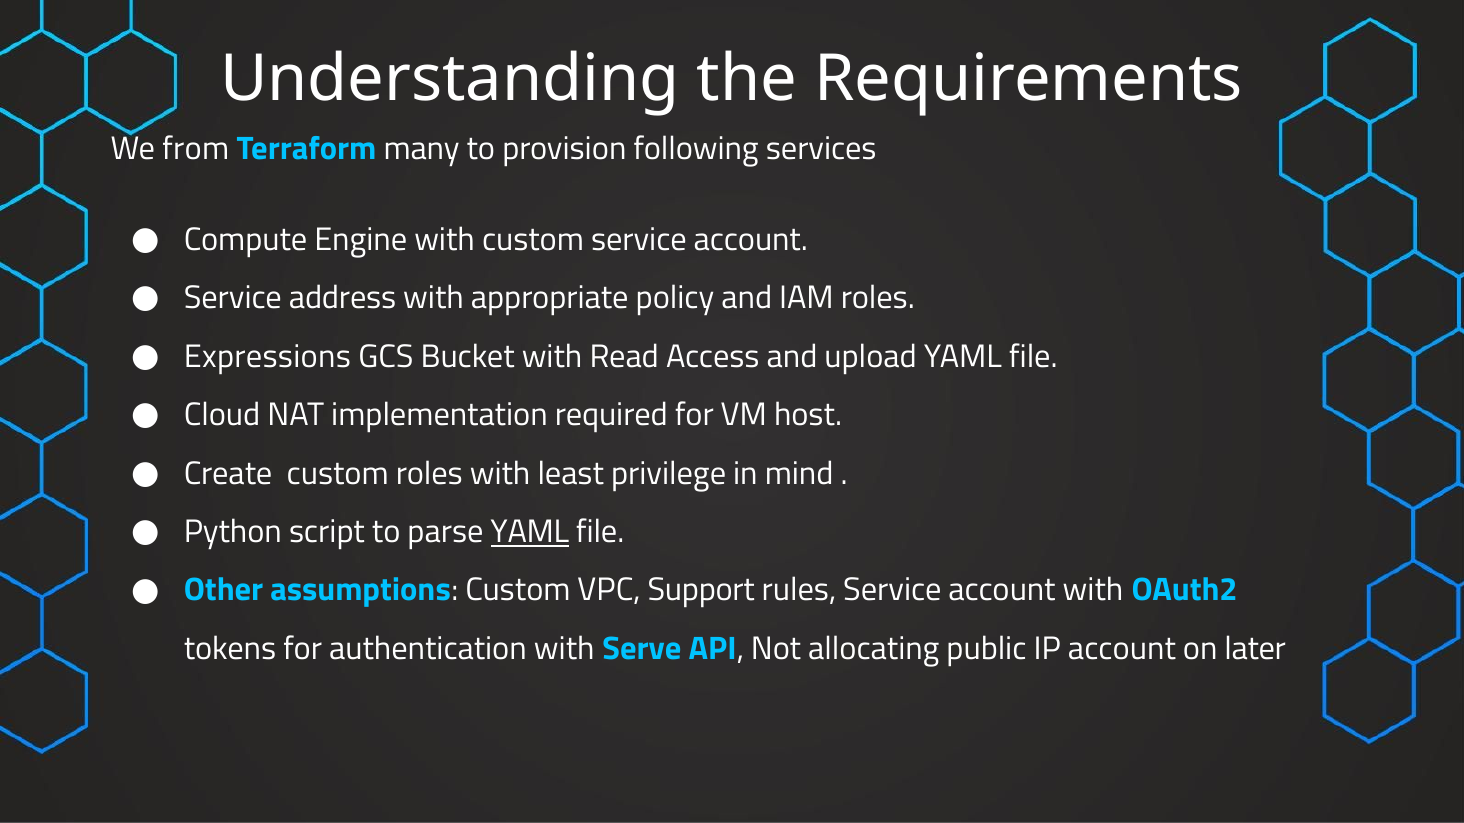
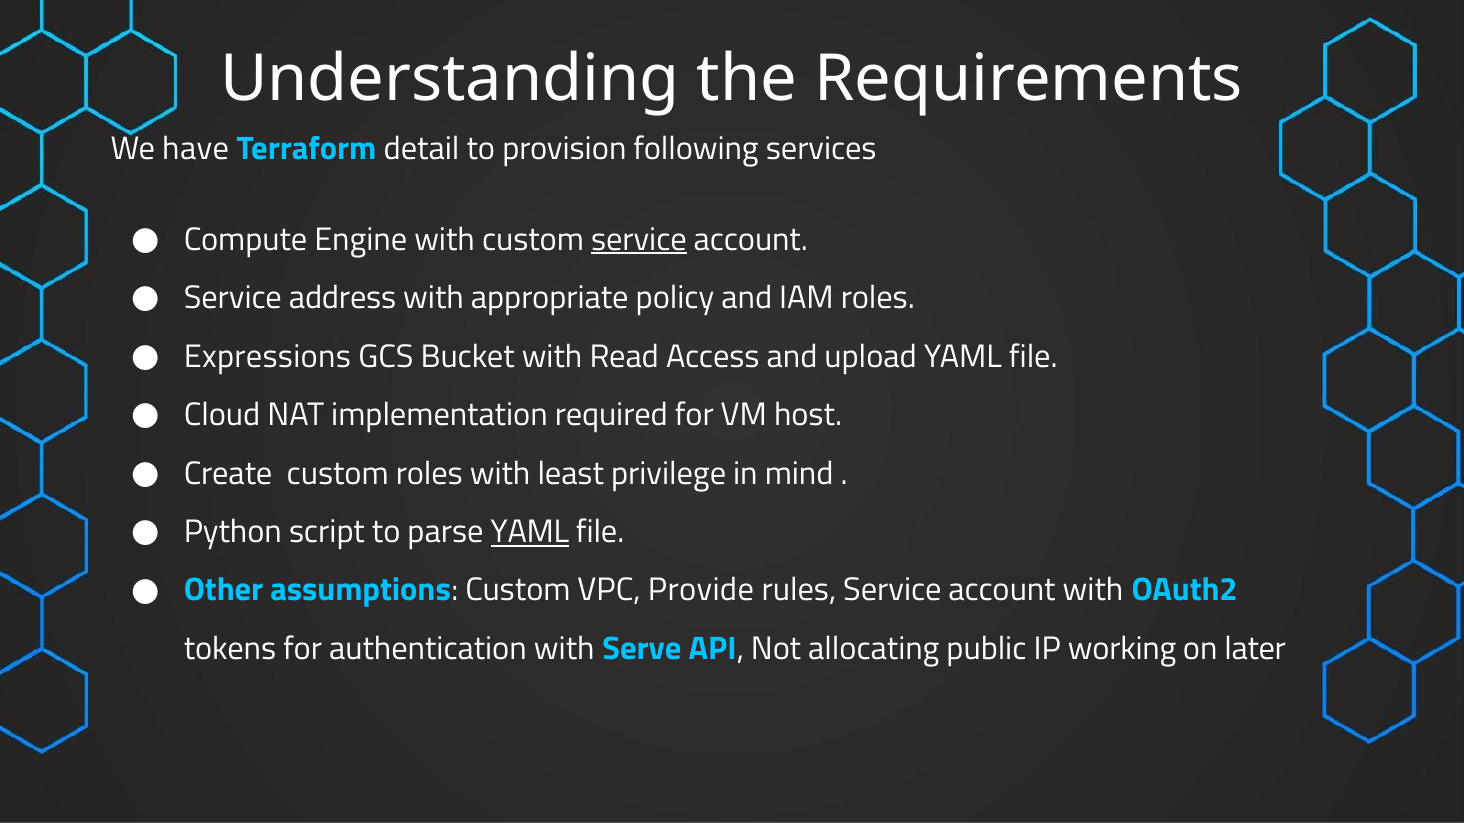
from: from -> have
many: many -> detail
service at (639, 240) underline: none -> present
Support: Support -> Provide
IP account: account -> working
